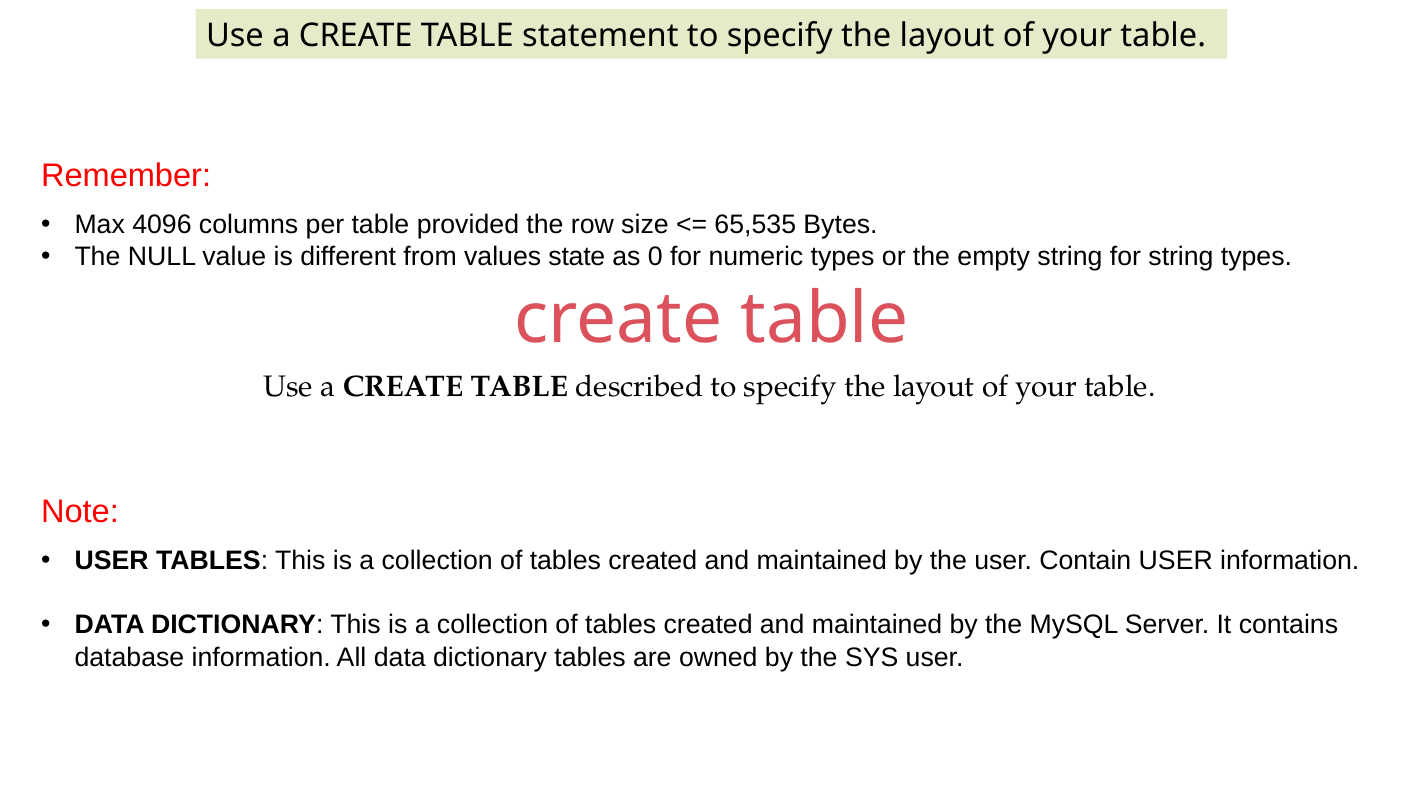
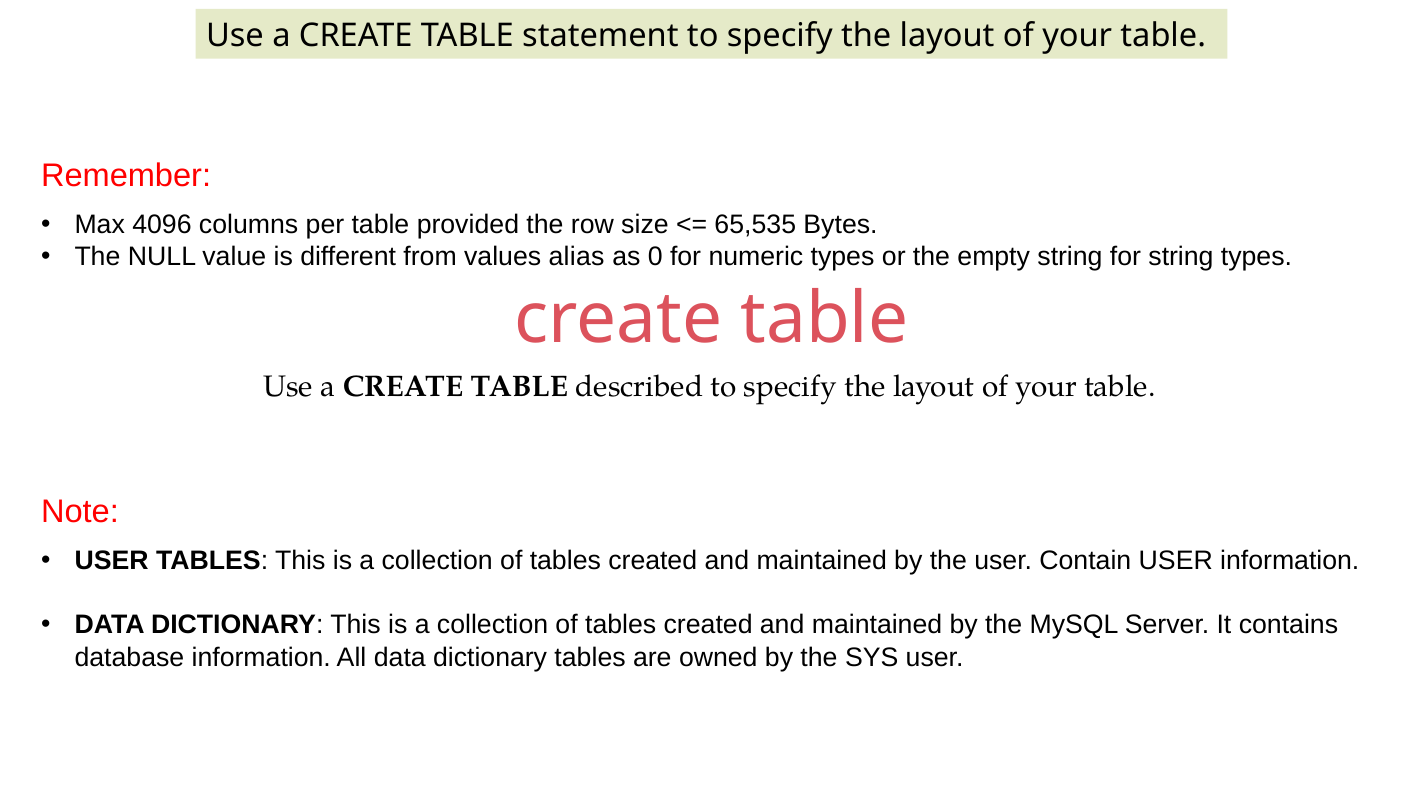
state: state -> alias
